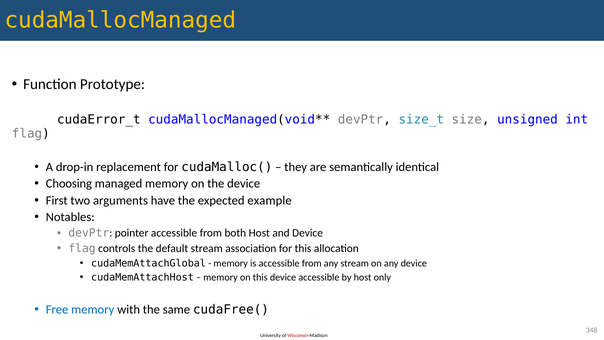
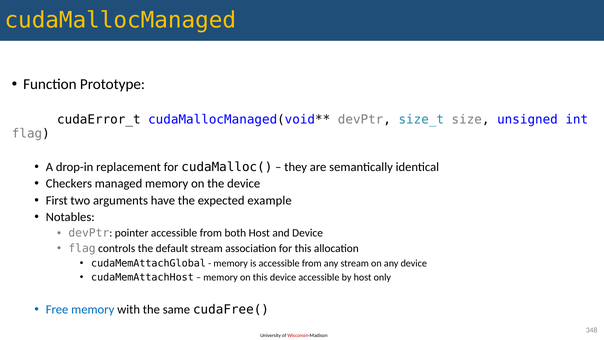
Choosing: Choosing -> Checkers
